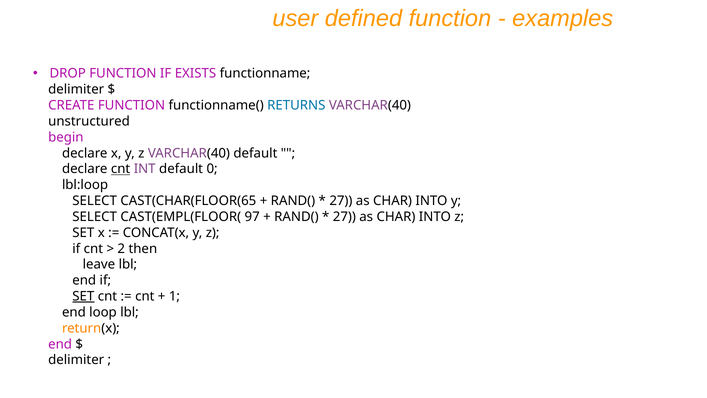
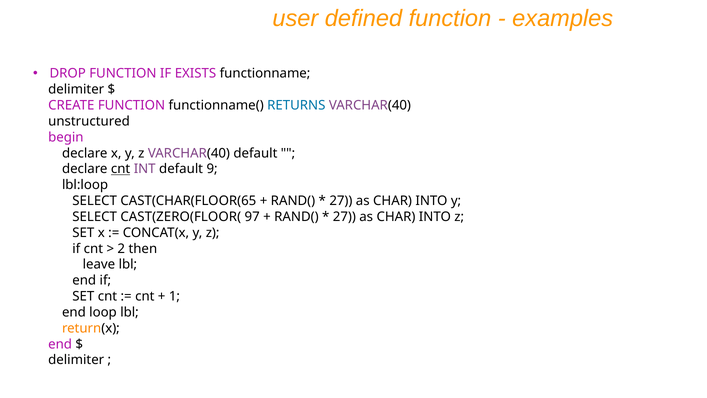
0: 0 -> 9
CAST(EMPL(FLOOR(: CAST(EMPL(FLOOR( -> CAST(ZERO(FLOOR(
SET at (83, 296) underline: present -> none
